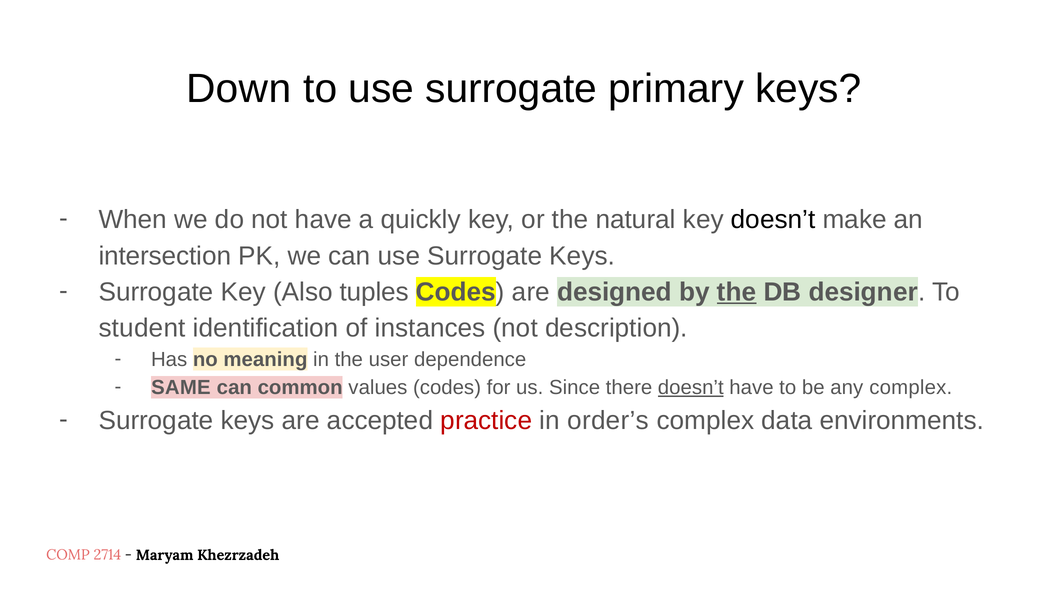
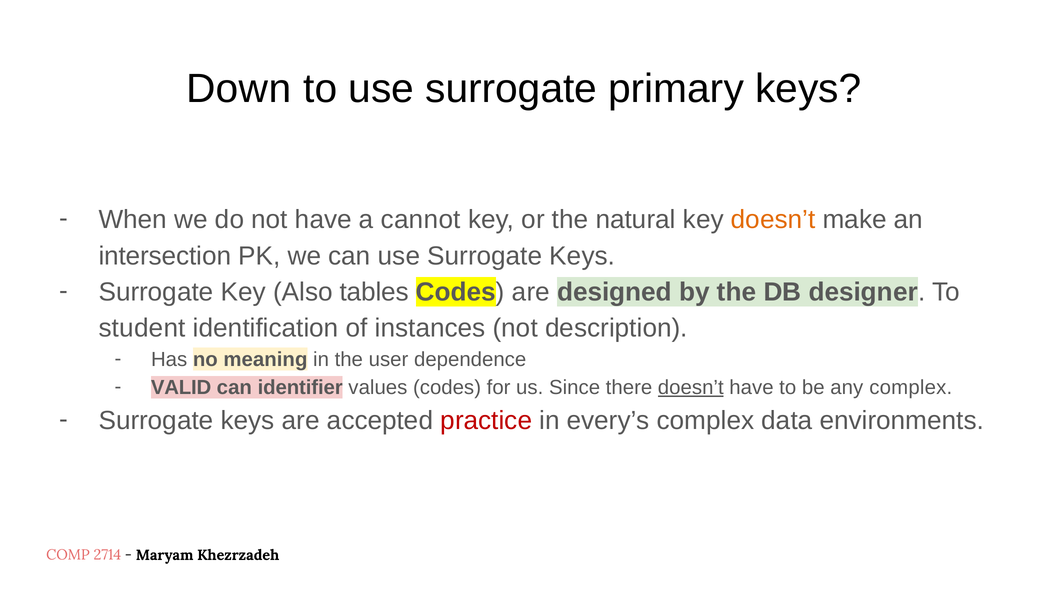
quickly: quickly -> cannot
doesn’t at (773, 220) colour: black -> orange
tuples: tuples -> tables
the at (737, 292) underline: present -> none
SAME: SAME -> VALID
common: common -> identifier
order’s: order’s -> every’s
